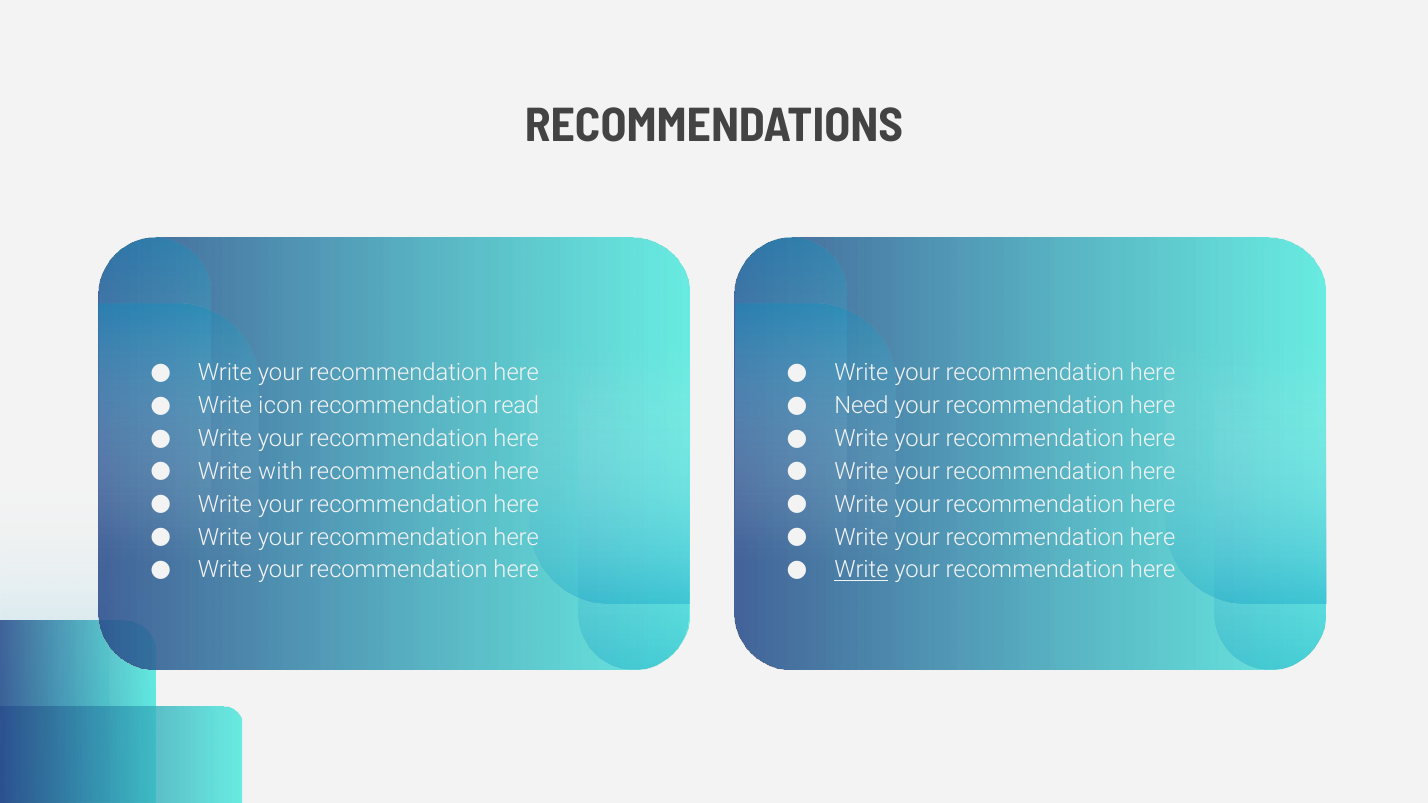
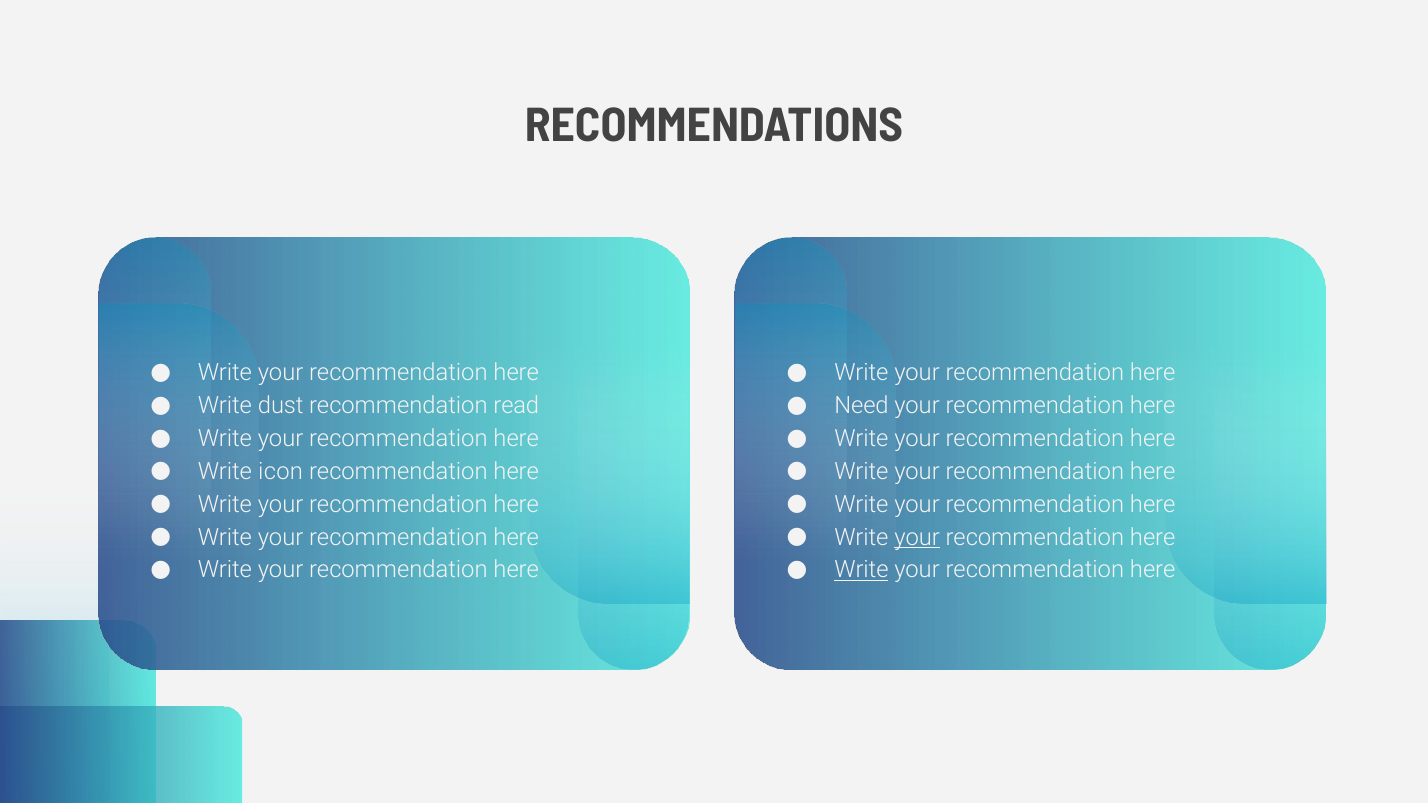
icon: icon -> dust
with: with -> icon
your at (917, 537) underline: none -> present
